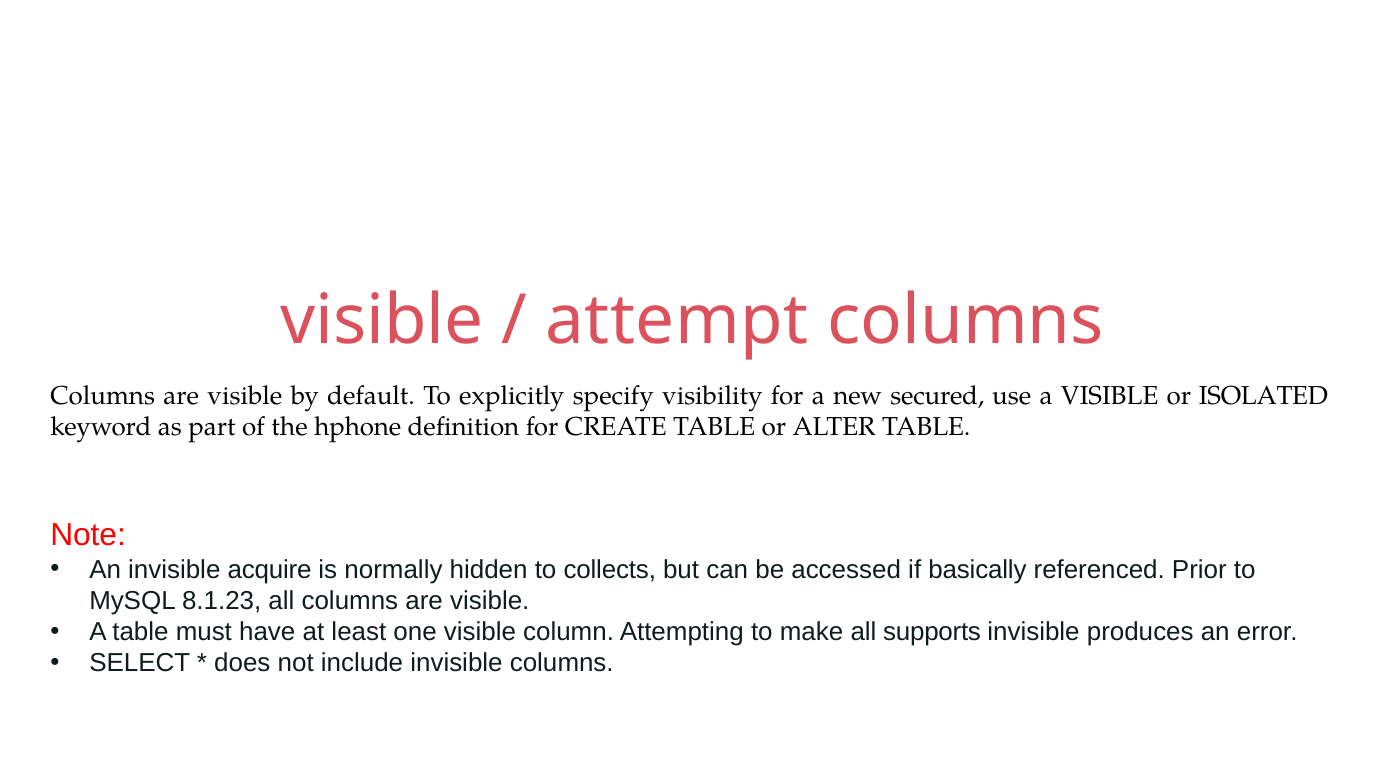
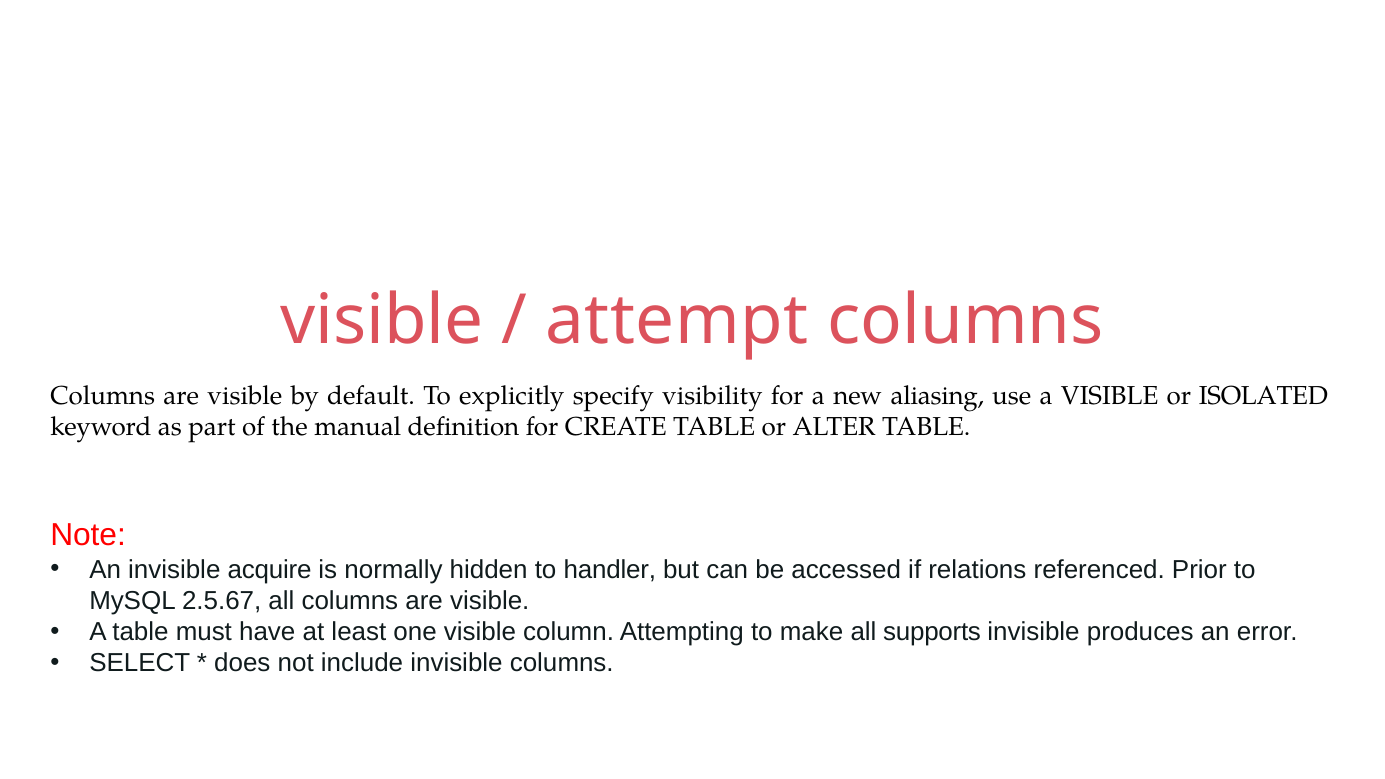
secured: secured -> aliasing
hphone: hphone -> manual
collects: collects -> handler
basically: basically -> relations
8.1.23: 8.1.23 -> 2.5.67
